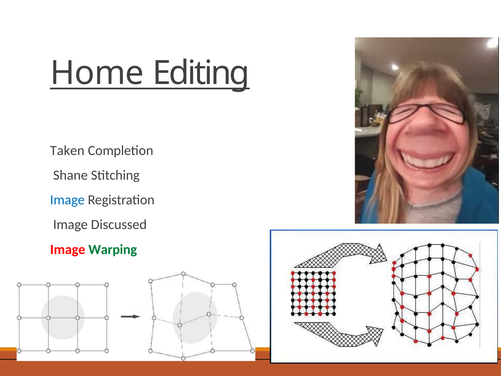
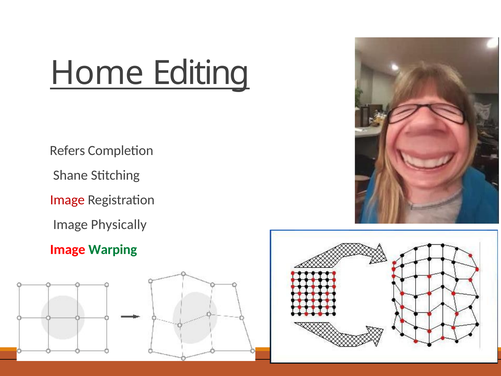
Taken: Taken -> Refers
Image at (67, 200) colour: blue -> red
Discussed: Discussed -> Physically
